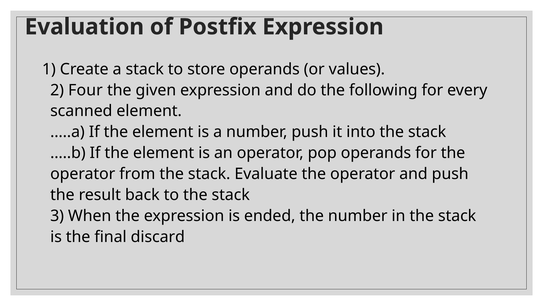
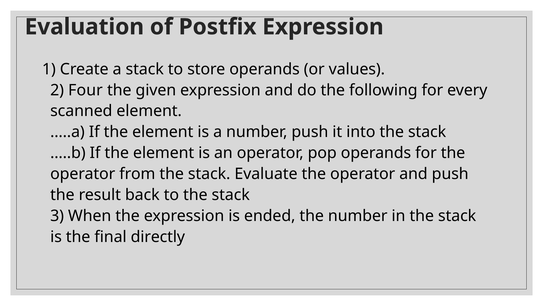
discard: discard -> directly
